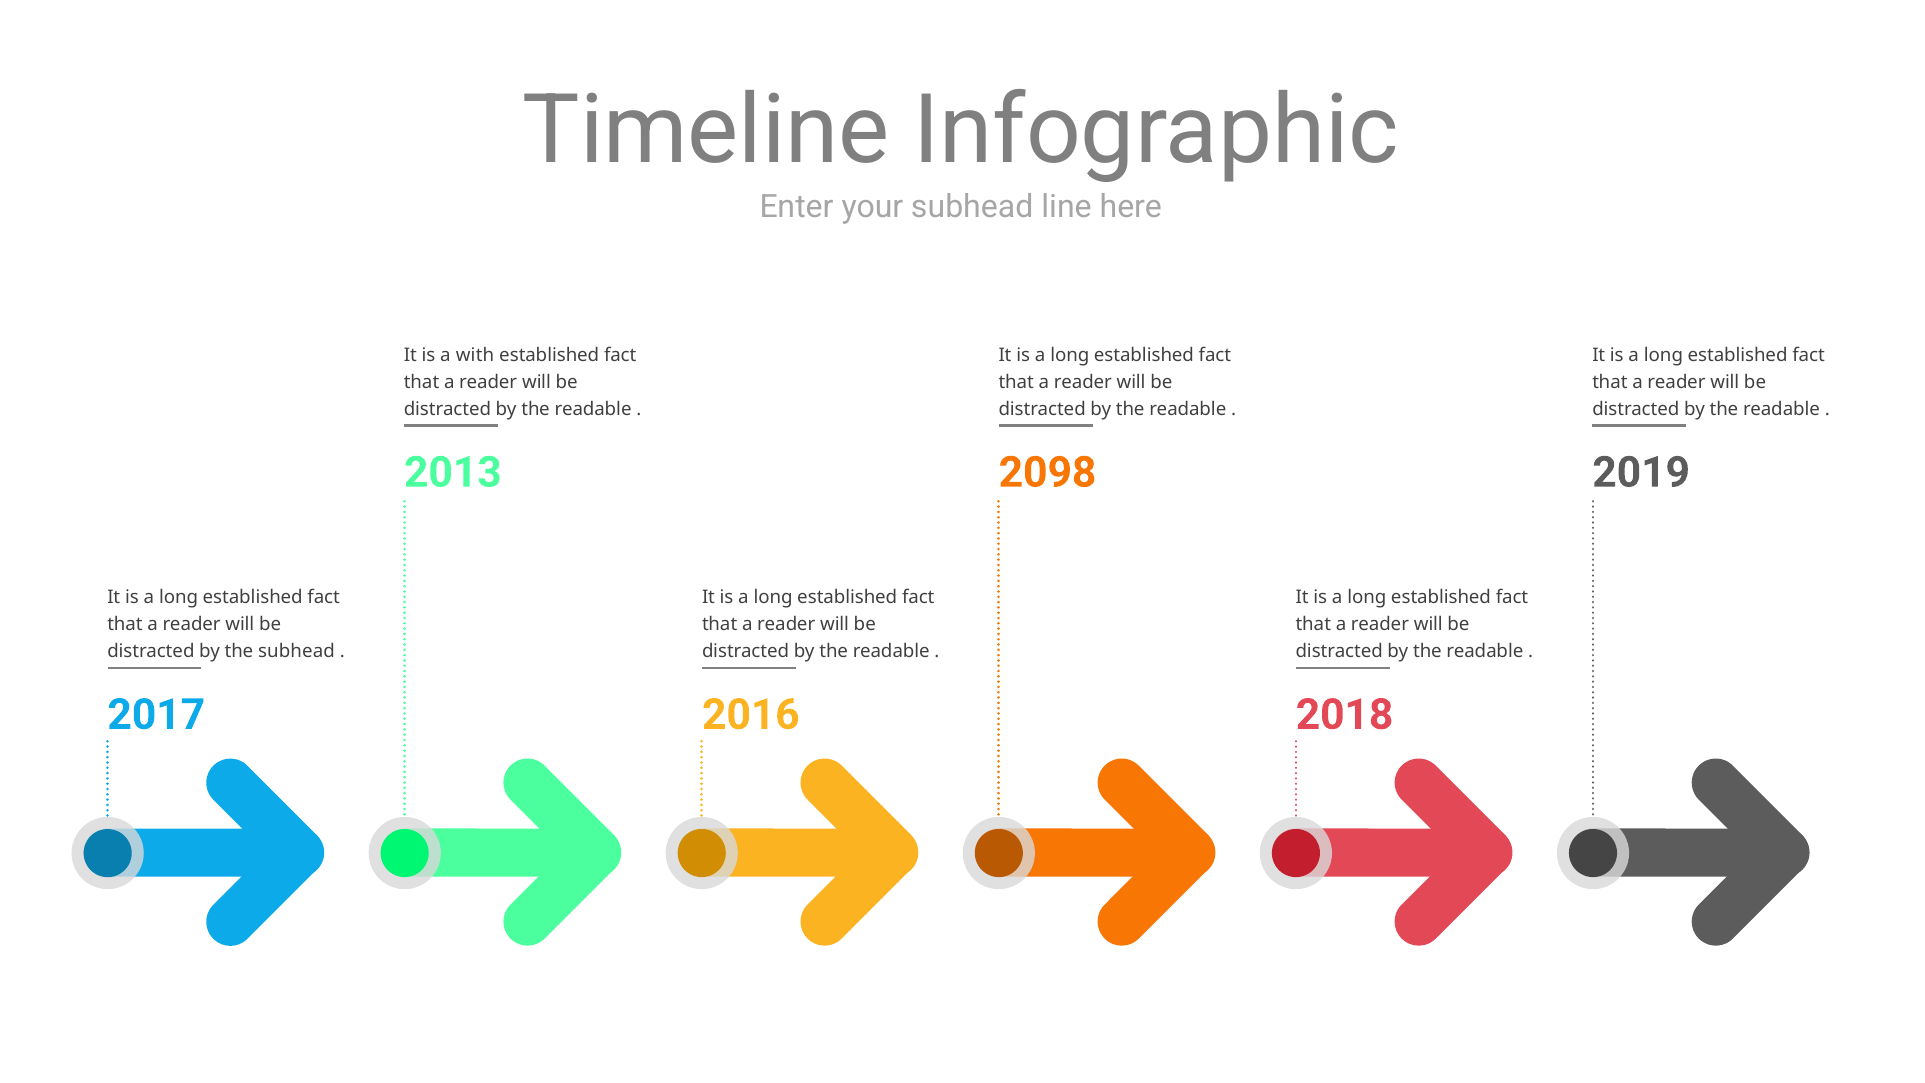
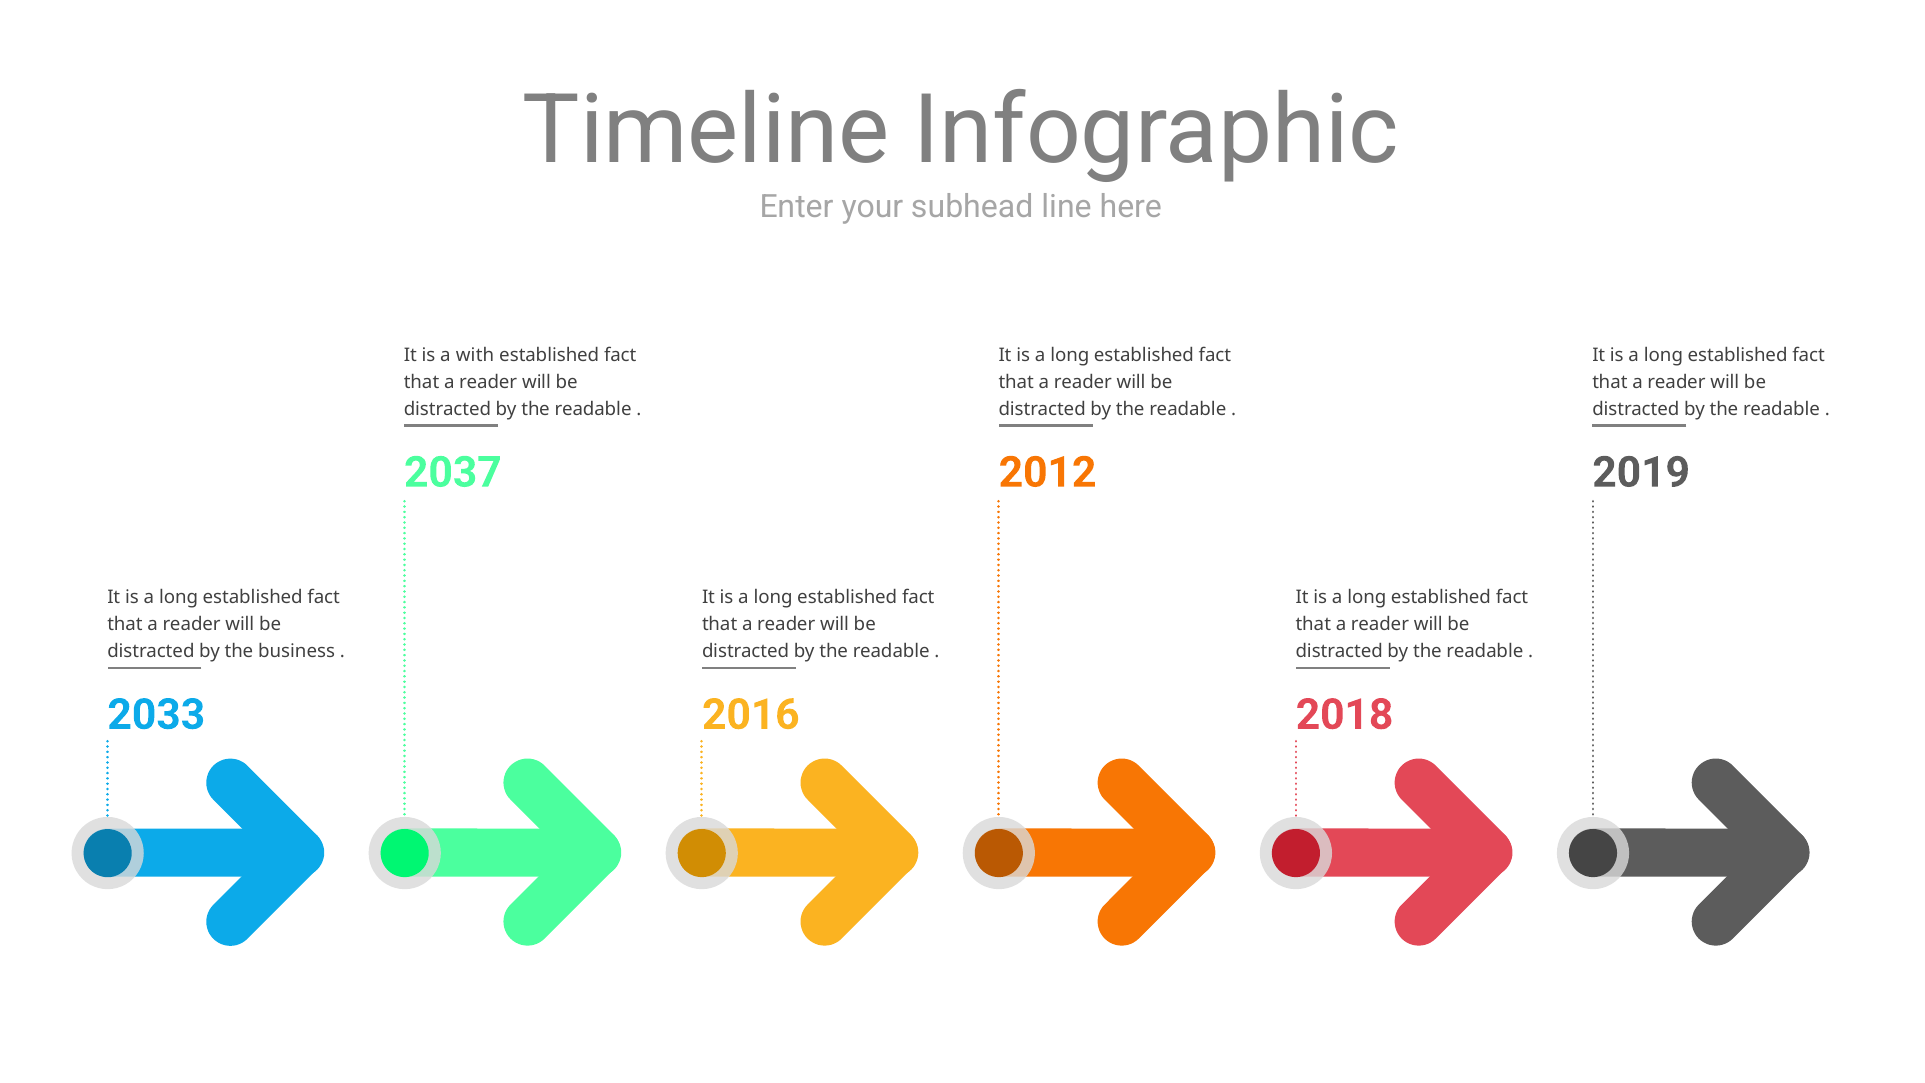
2013: 2013 -> 2037
2098: 2098 -> 2012
the subhead: subhead -> business
2017: 2017 -> 2033
